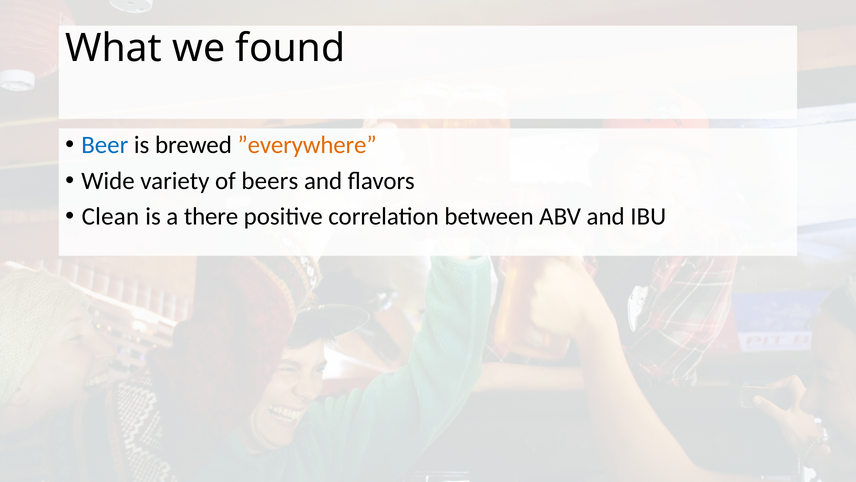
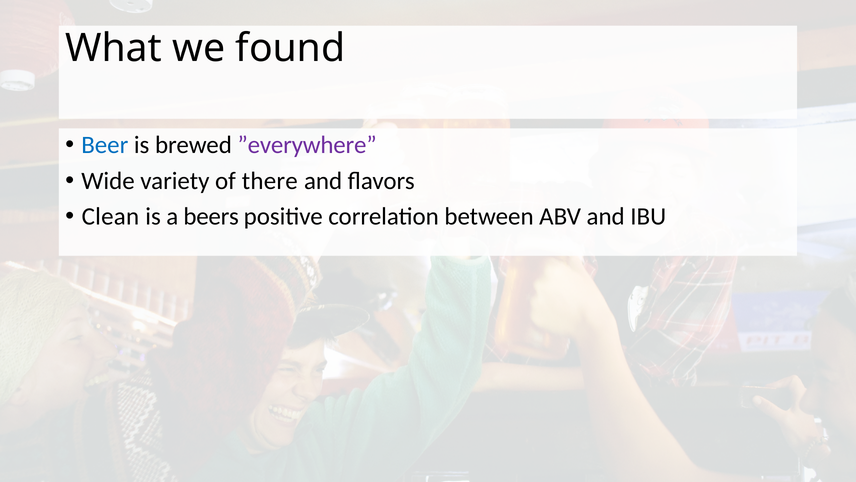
”everywhere colour: orange -> purple
beers: beers -> there
there: there -> beers
